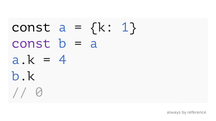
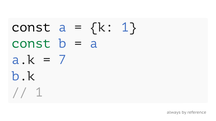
const at (31, 44) colour: purple -> green
4: 4 -> 7
0 at (39, 93): 0 -> 1
